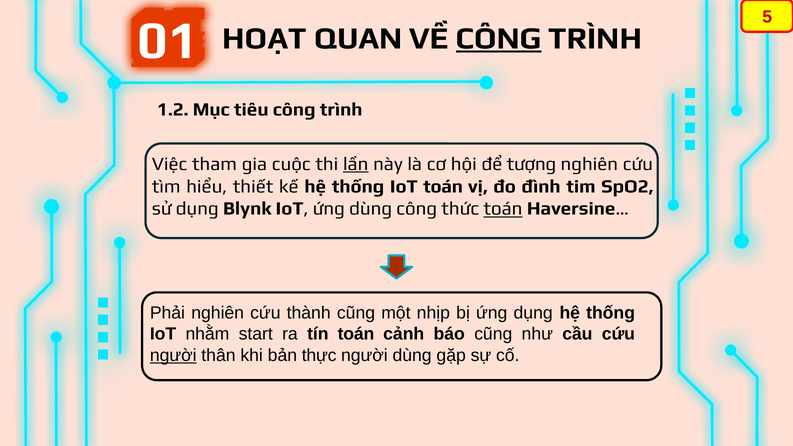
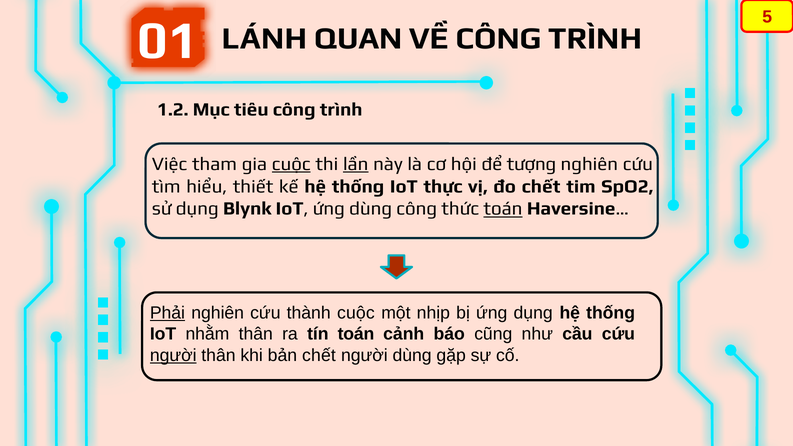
HOẠT: HOẠT -> LÁNH
CÔNG at (499, 38) underline: present -> none
cuộc at (291, 164) underline: none -> present
IoT toán: toán -> thực
đo đình: đình -> chết
Phải underline: none -> present
thành cũng: cũng -> cuộc
nhằm start: start -> thân
bản thực: thực -> chết
